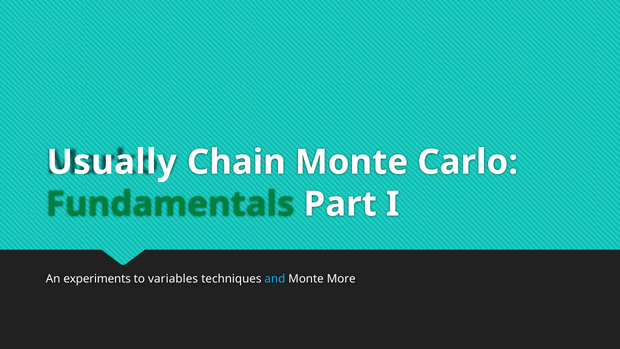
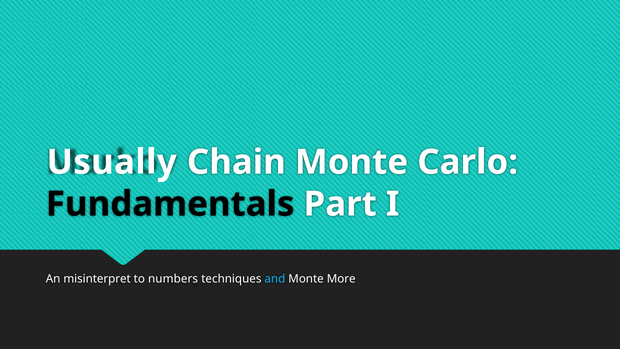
Fundamentals colour: green -> black
experiments: experiments -> misinterpret
variables: variables -> numbers
